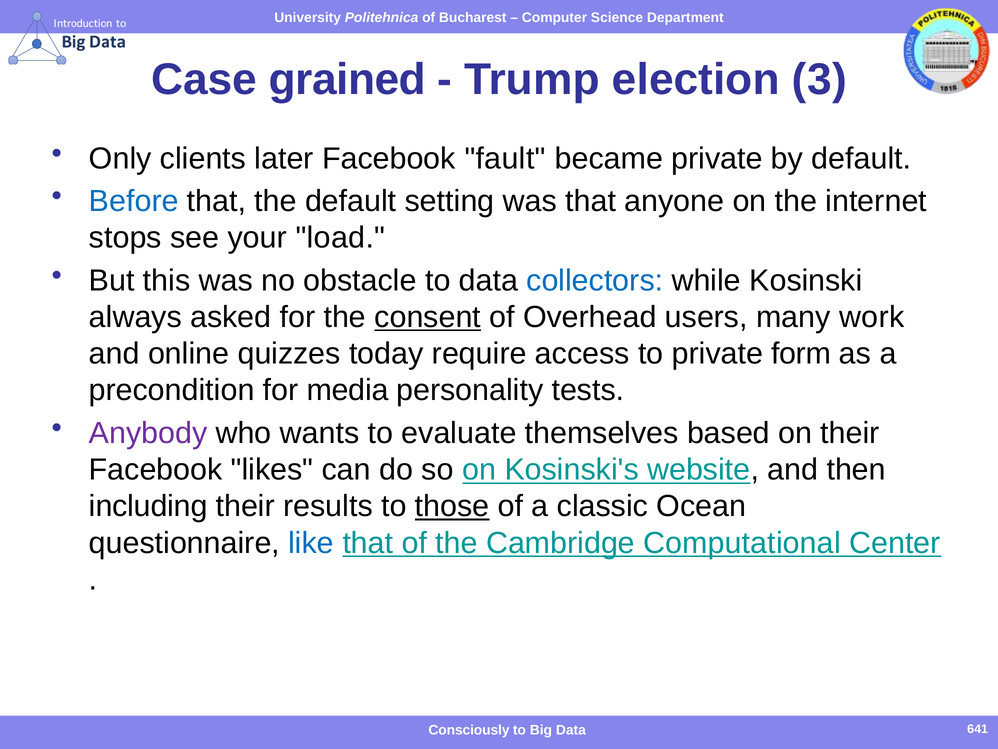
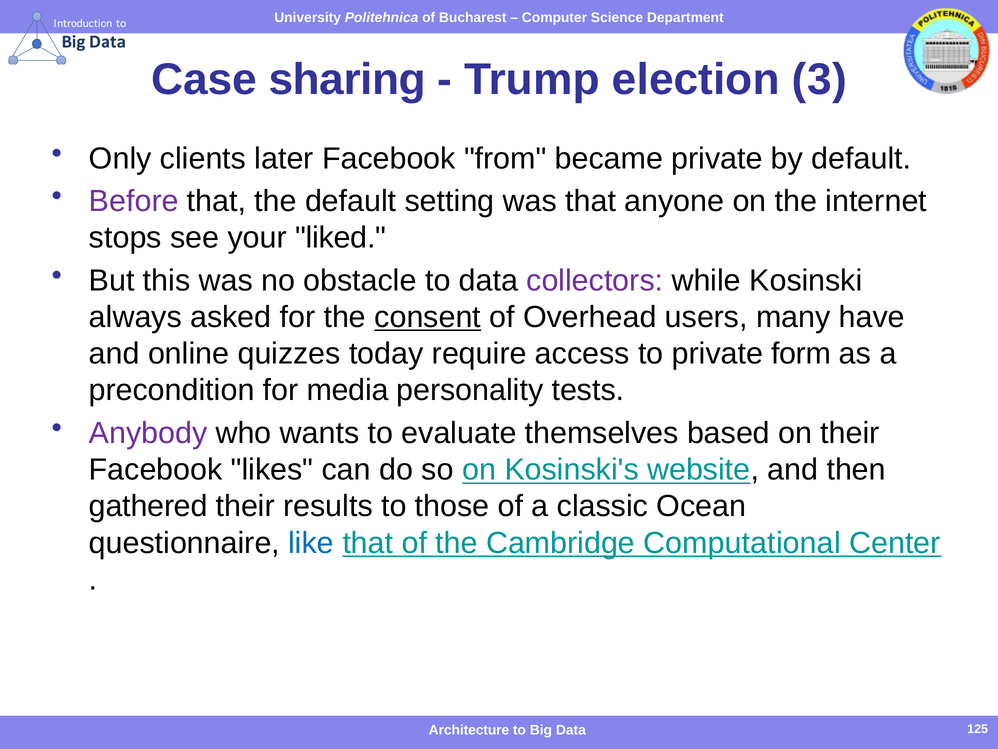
grained: grained -> sharing
fault: fault -> from
Before colour: blue -> purple
load: load -> liked
collectors colour: blue -> purple
work: work -> have
including: including -> gathered
those underline: present -> none
Consciously: Consciously -> Architecture
641: 641 -> 125
